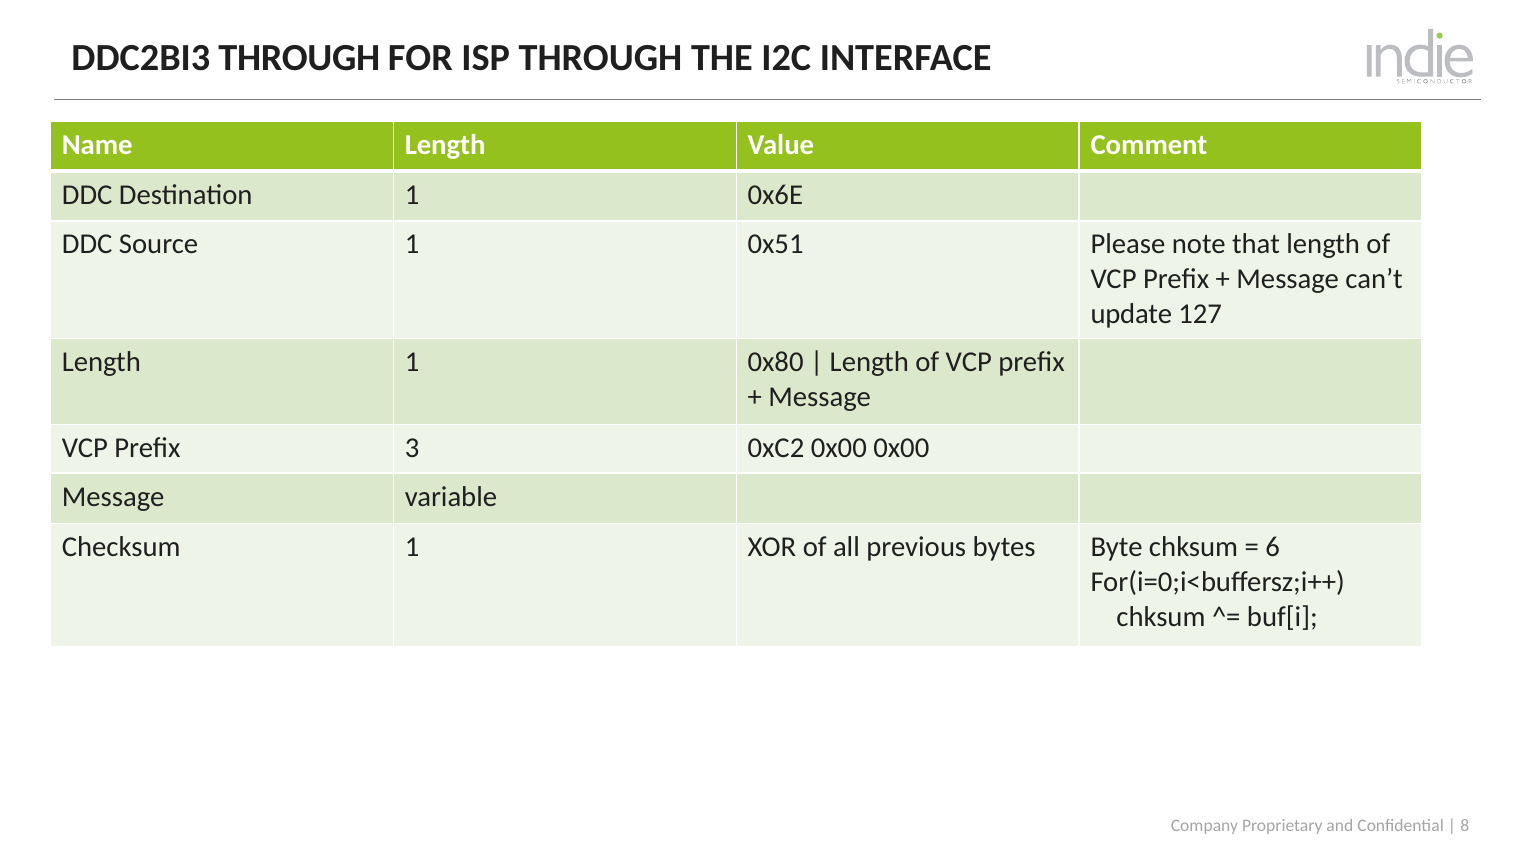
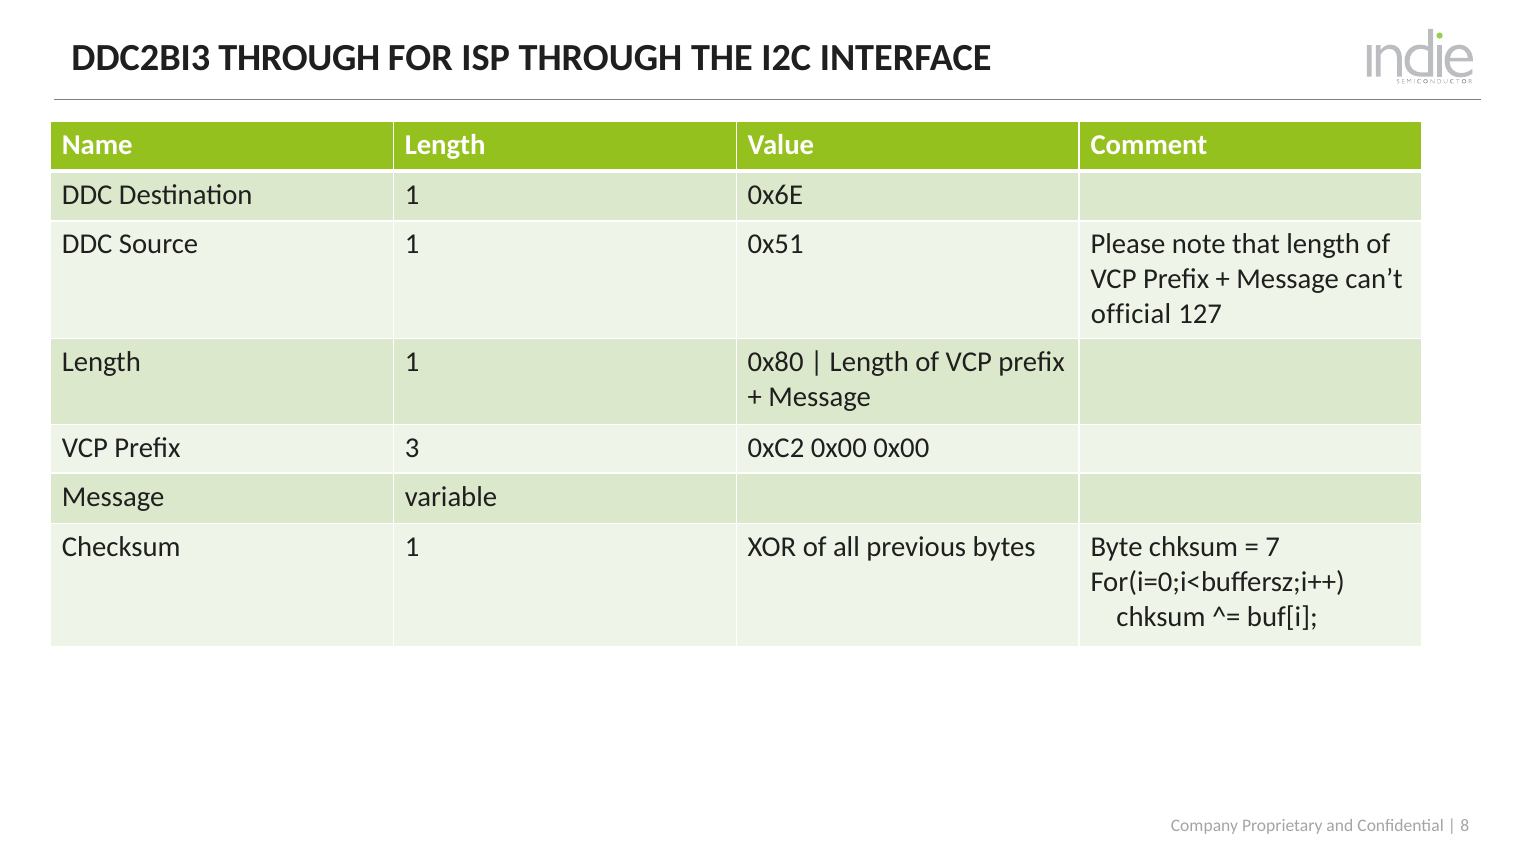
update: update -> official
6: 6 -> 7
